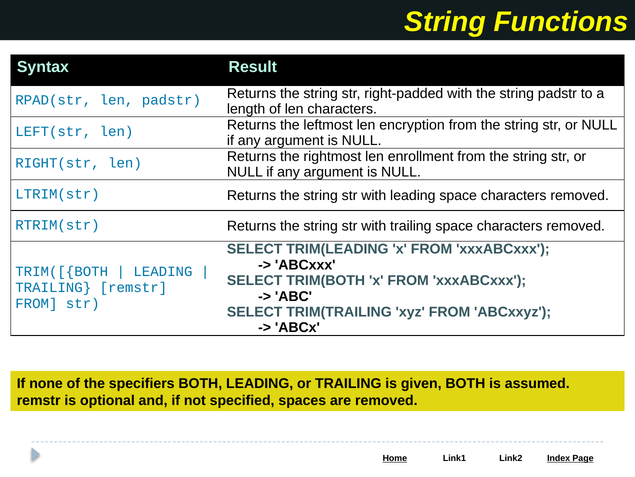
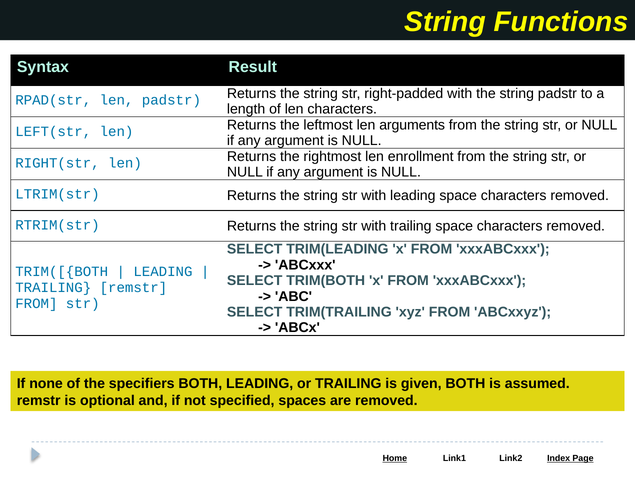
encryption: encryption -> arguments
